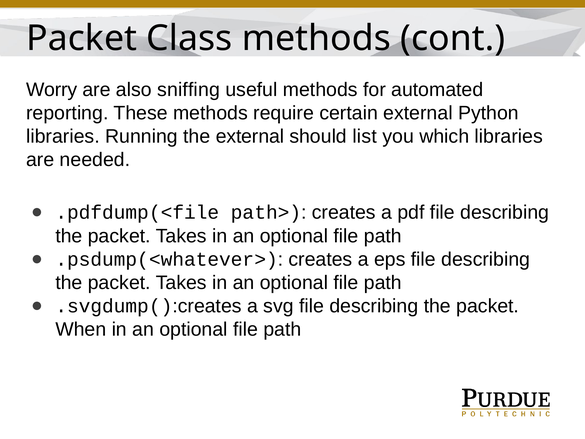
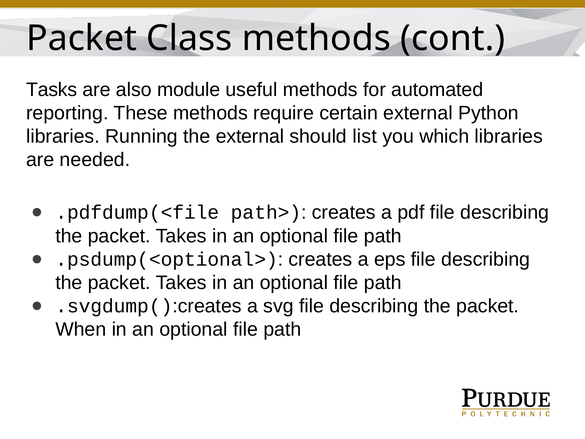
Worry: Worry -> Tasks
sniffing: sniffing -> module
.psdump(<whatever>: .psdump(<whatever> -> .psdump(<optional>
